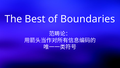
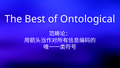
Boundaries: Boundaries -> Ontological
